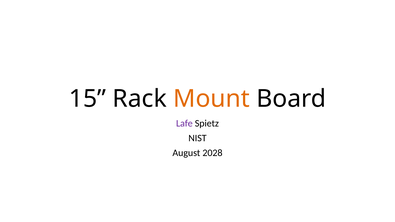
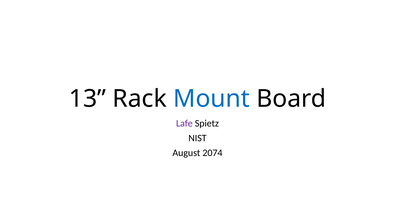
15: 15 -> 13
Mount colour: orange -> blue
2028: 2028 -> 2074
